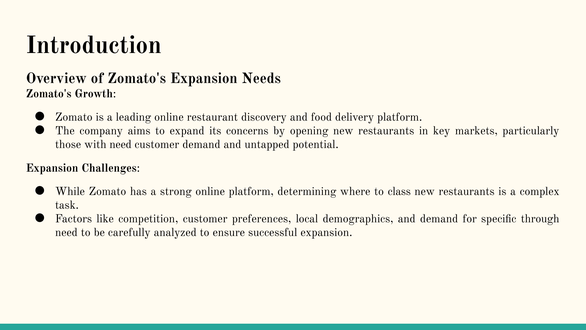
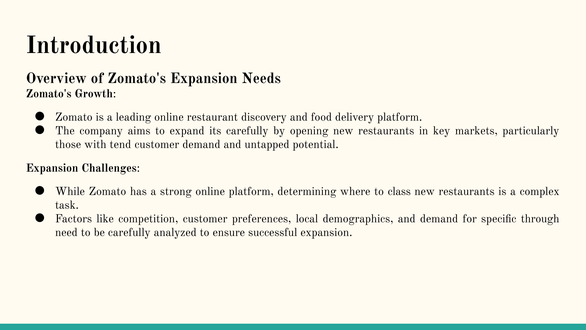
its concerns: concerns -> carefully
with need: need -> tend
